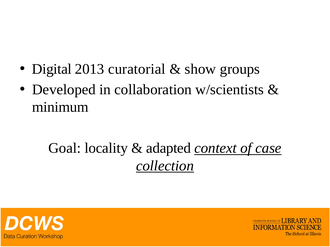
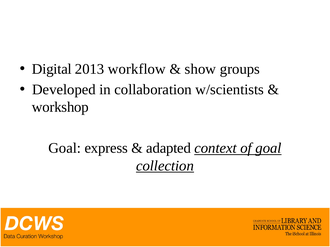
curatorial: curatorial -> workflow
minimum: minimum -> workshop
locality: locality -> express
of case: case -> goal
